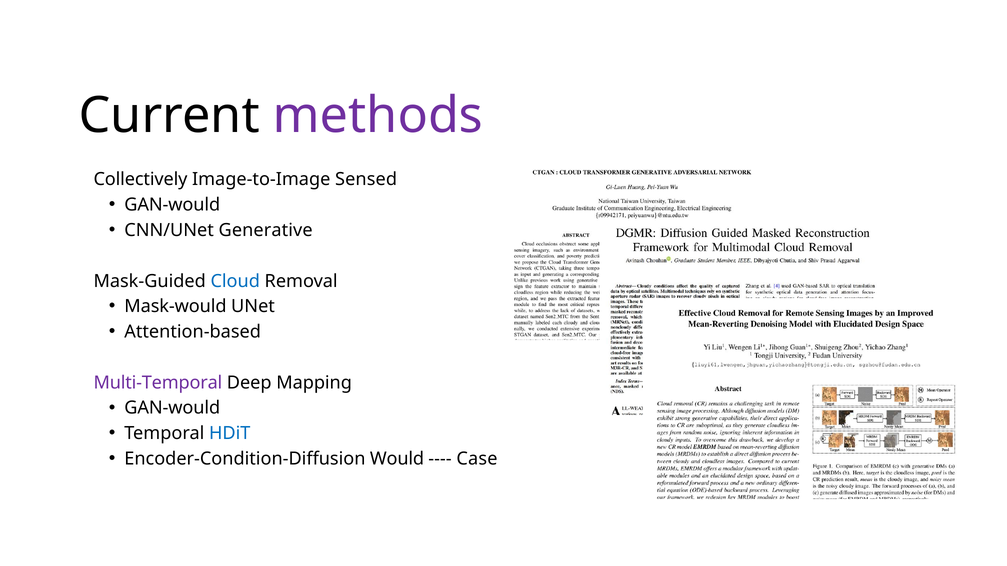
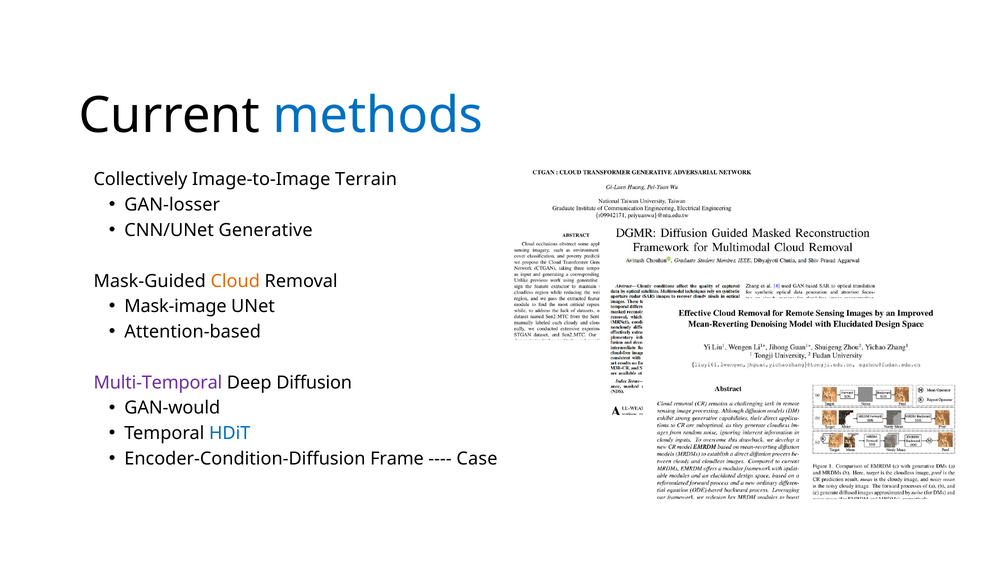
methods colour: purple -> blue
Sensed: Sensed -> Terrain
GAN-would at (172, 205): GAN-would -> GAN-losser
Cloud colour: blue -> orange
Mask-would: Mask-would -> Mask-image
Mapping: Mapping -> Diffusion
Would: Would -> Frame
